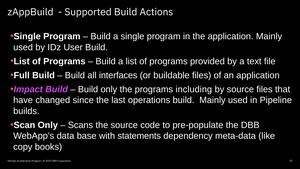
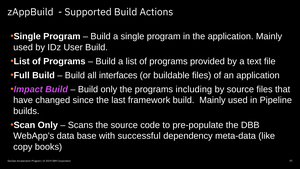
operations: operations -> framework
statements: statements -> successful
